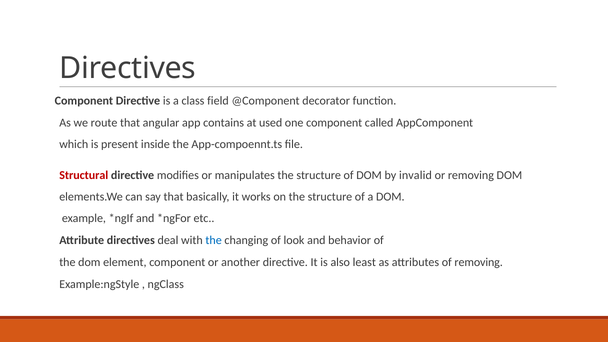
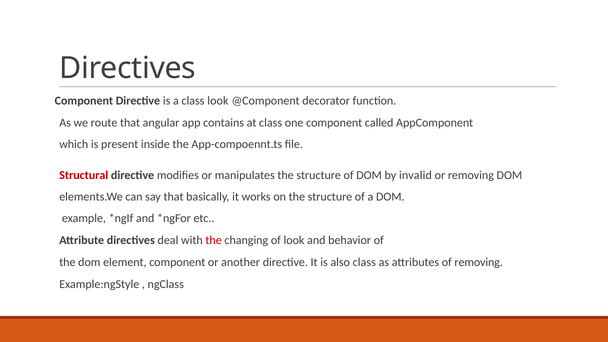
class field: field -> look
at used: used -> class
the at (214, 240) colour: blue -> red
also least: least -> class
